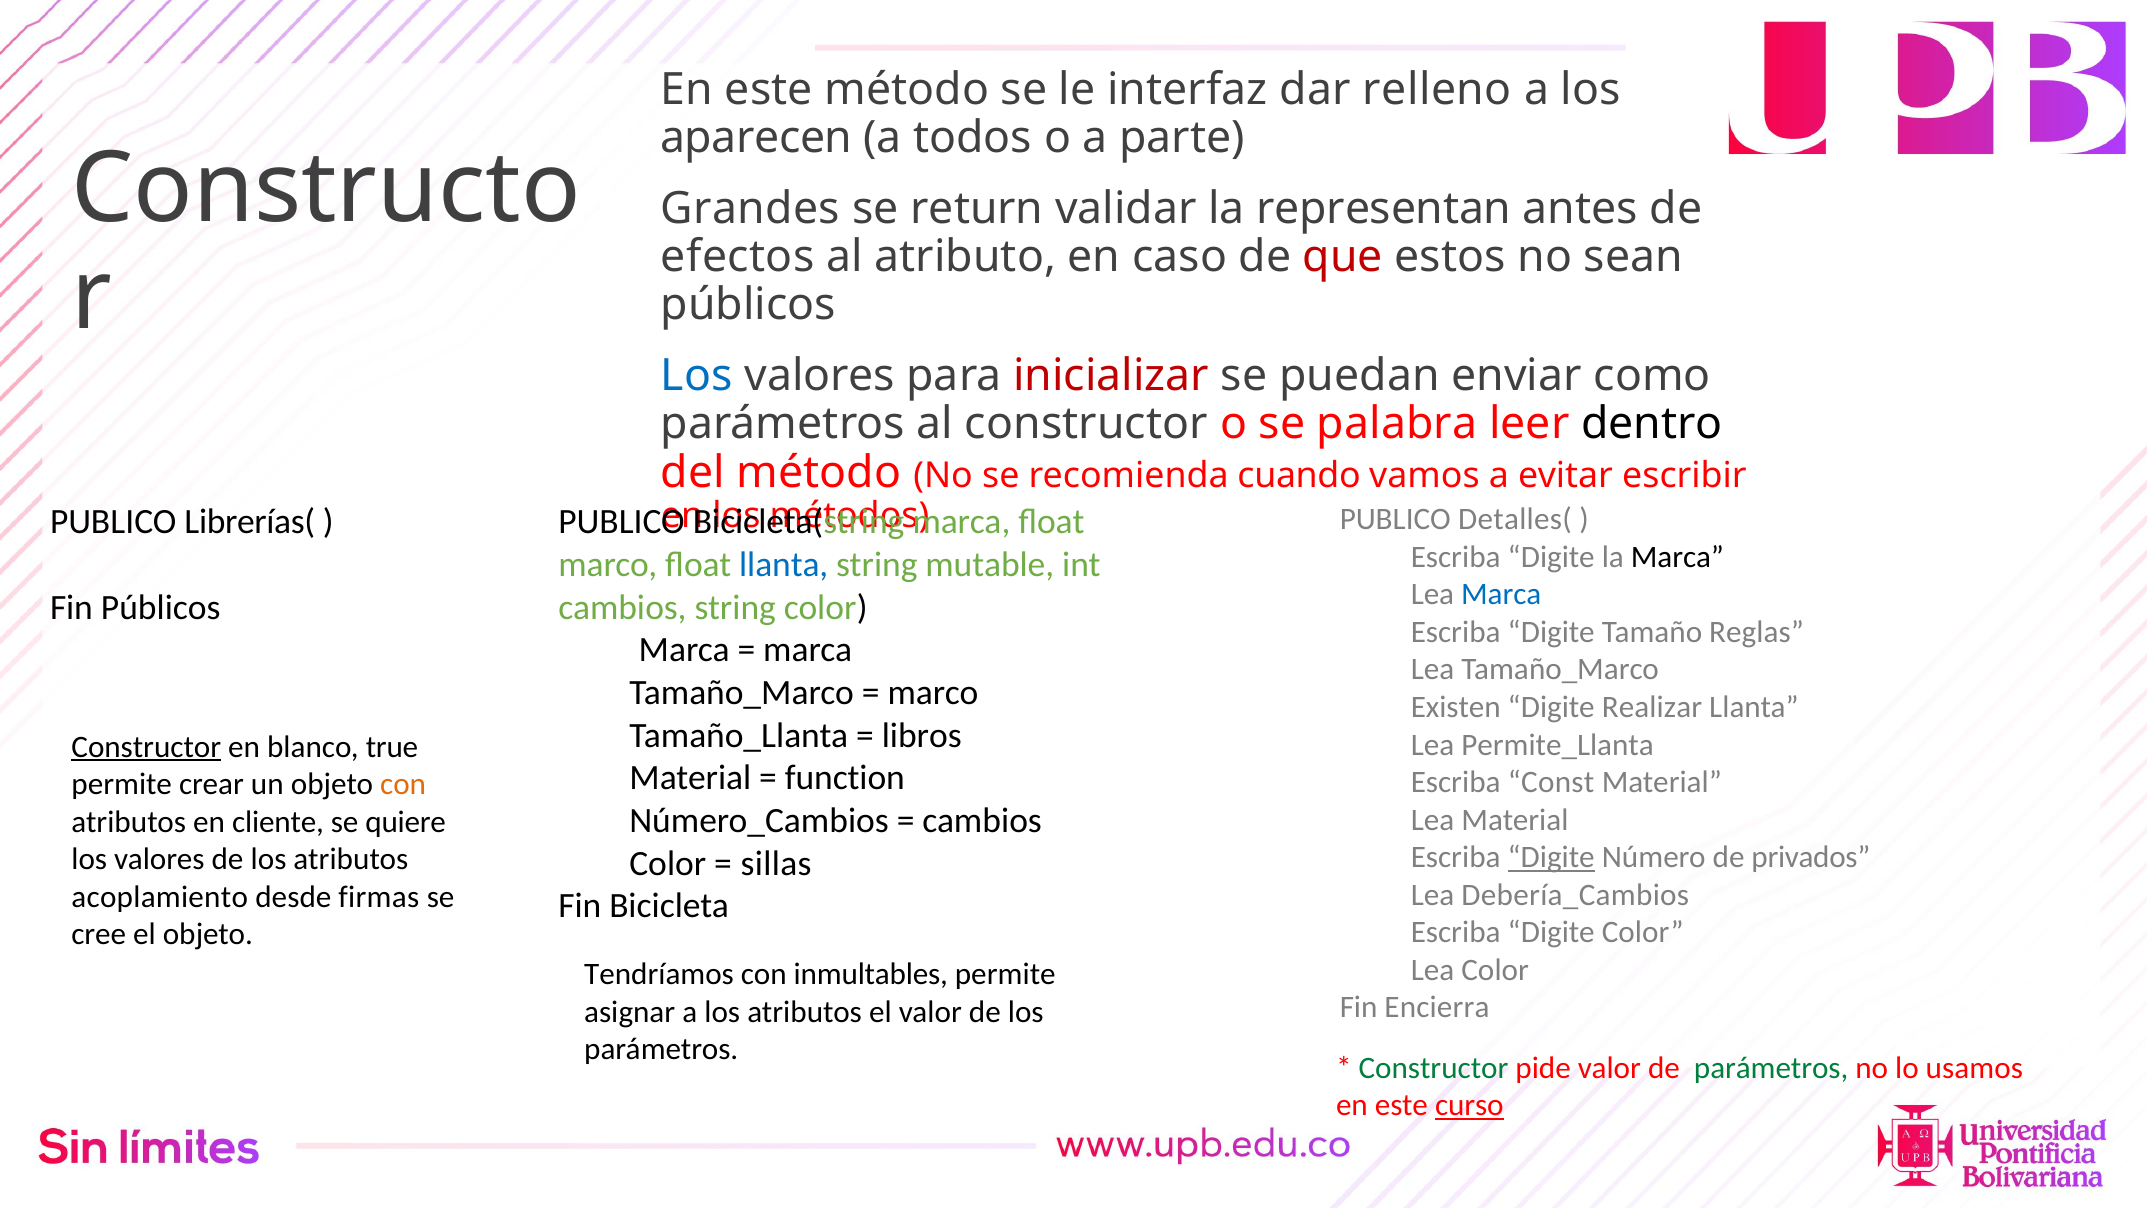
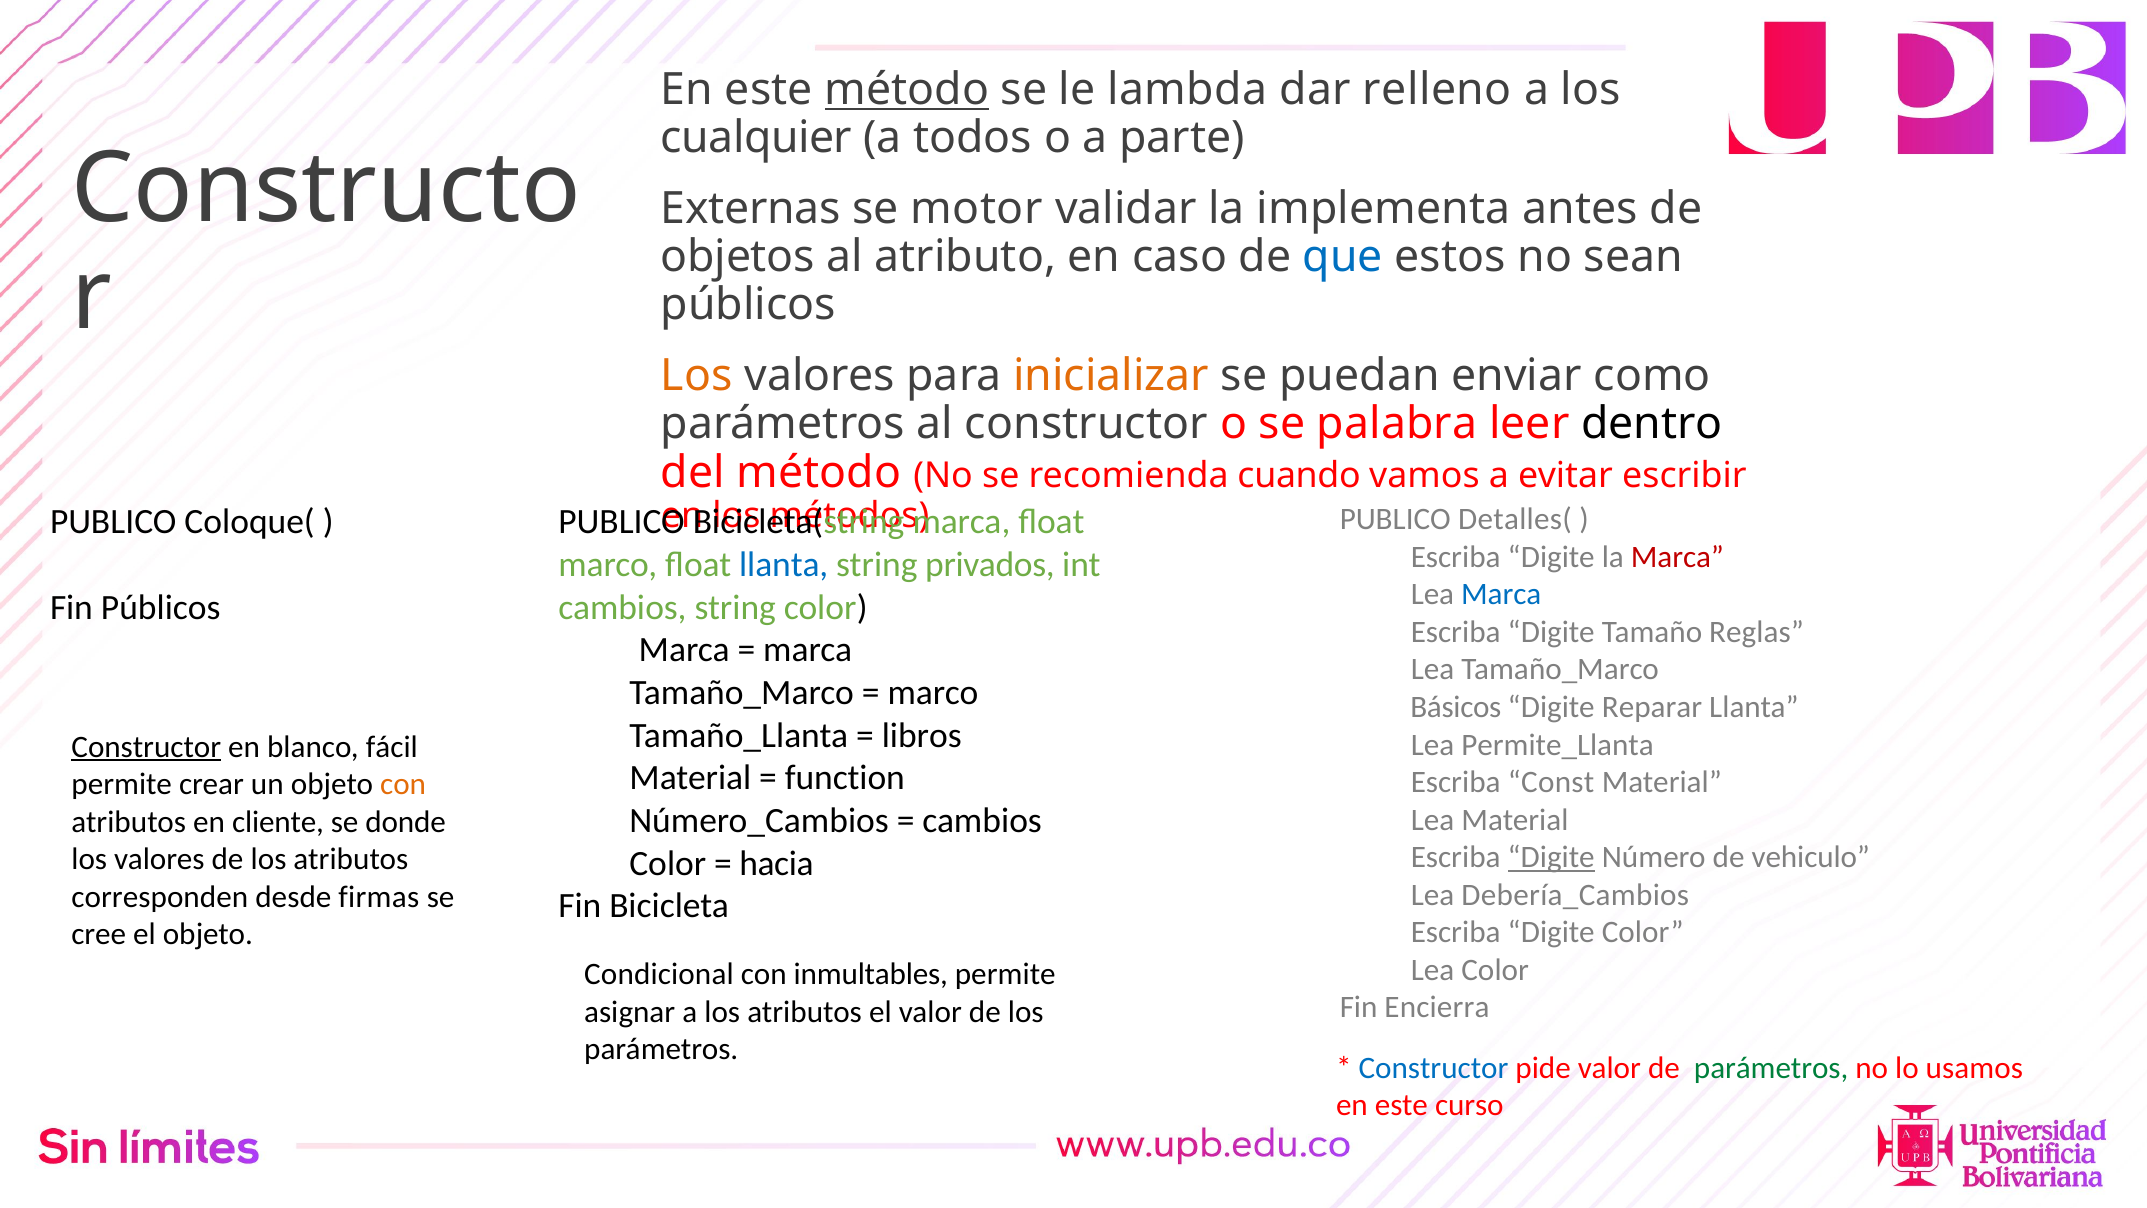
método at (907, 90) underline: none -> present
interfaz: interfaz -> lambda
aparecen: aparecen -> cualquier
Grandes: Grandes -> Externas
return: return -> motor
representan: representan -> implementa
efectos: efectos -> objetos
que colour: red -> blue
Los at (697, 376) colour: blue -> orange
inicializar colour: red -> orange
Librerías(: Librerías( -> Coloque(
Marca at (1677, 557) colour: black -> red
mutable: mutable -> privados
Existen: Existen -> Básicos
Realizar: Realizar -> Reparar
true: true -> fácil
quiere: quiere -> donde
privados: privados -> vehiculo
sillas: sillas -> hacia
acoplamiento: acoplamiento -> corresponden
Tendríamos: Tendríamos -> Condicional
Constructor at (1433, 1068) colour: green -> blue
curso underline: present -> none
